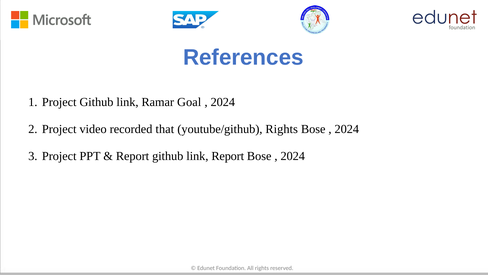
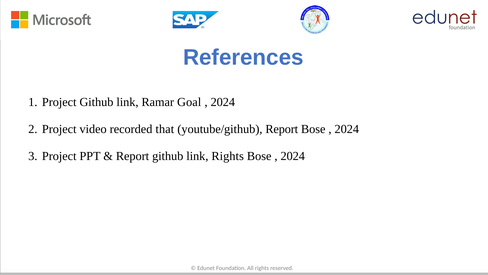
youtube/github Rights: Rights -> Report
link Report: Report -> Rights
